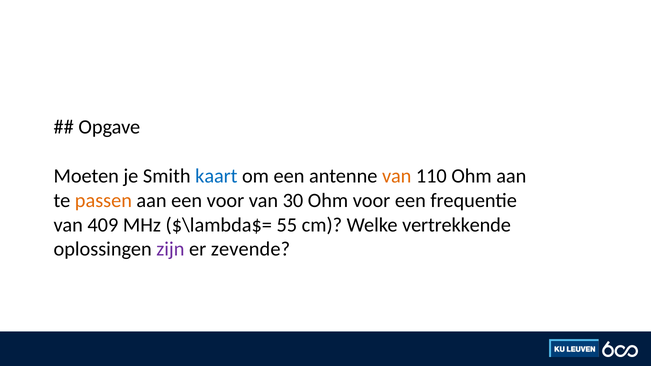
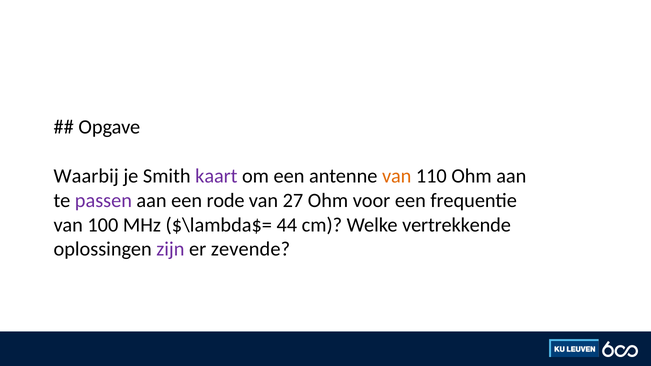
Moeten: Moeten -> Waarbij
kaart colour: blue -> purple
passen colour: orange -> purple
een voor: voor -> rode
30: 30 -> 27
409: 409 -> 100
55: 55 -> 44
